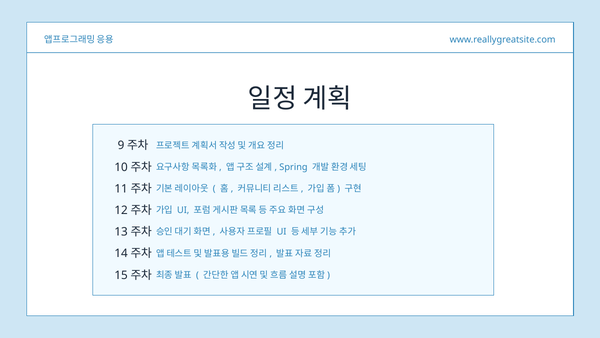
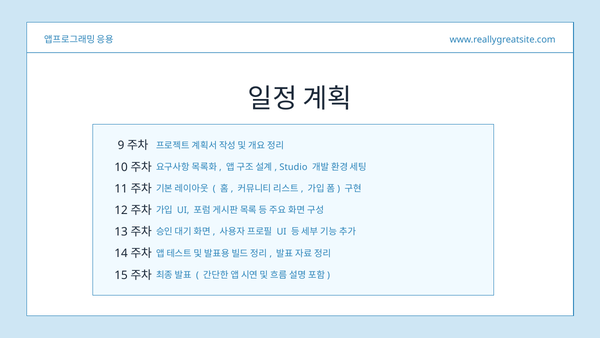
Spring: Spring -> Studio
